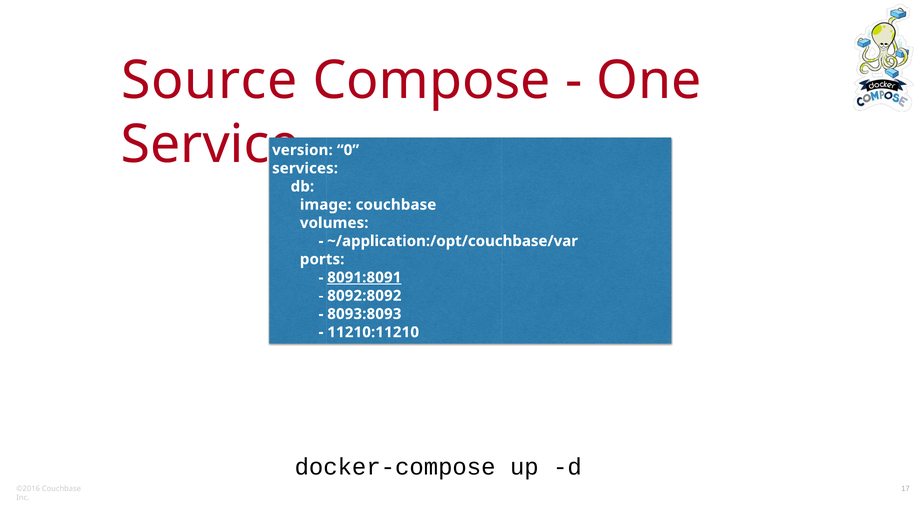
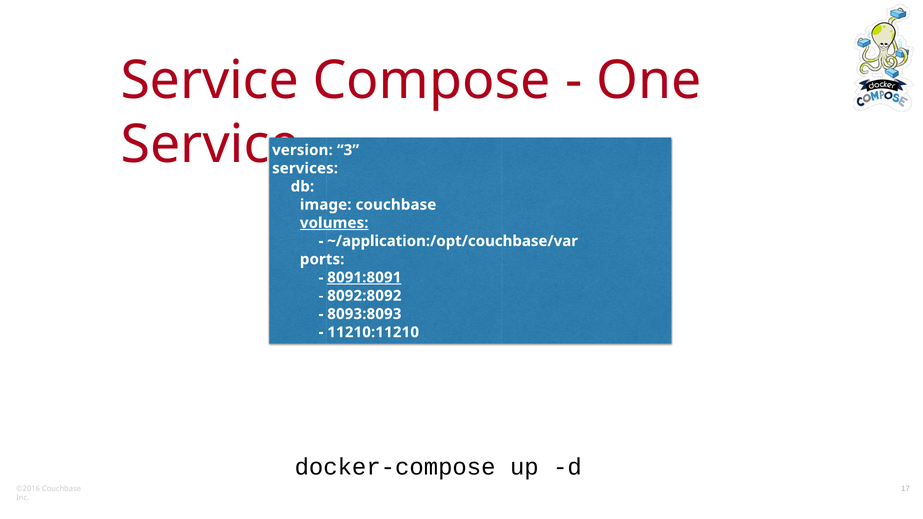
Source at (209, 80): Source -> Service
0: 0 -> 3
volumes underline: none -> present
